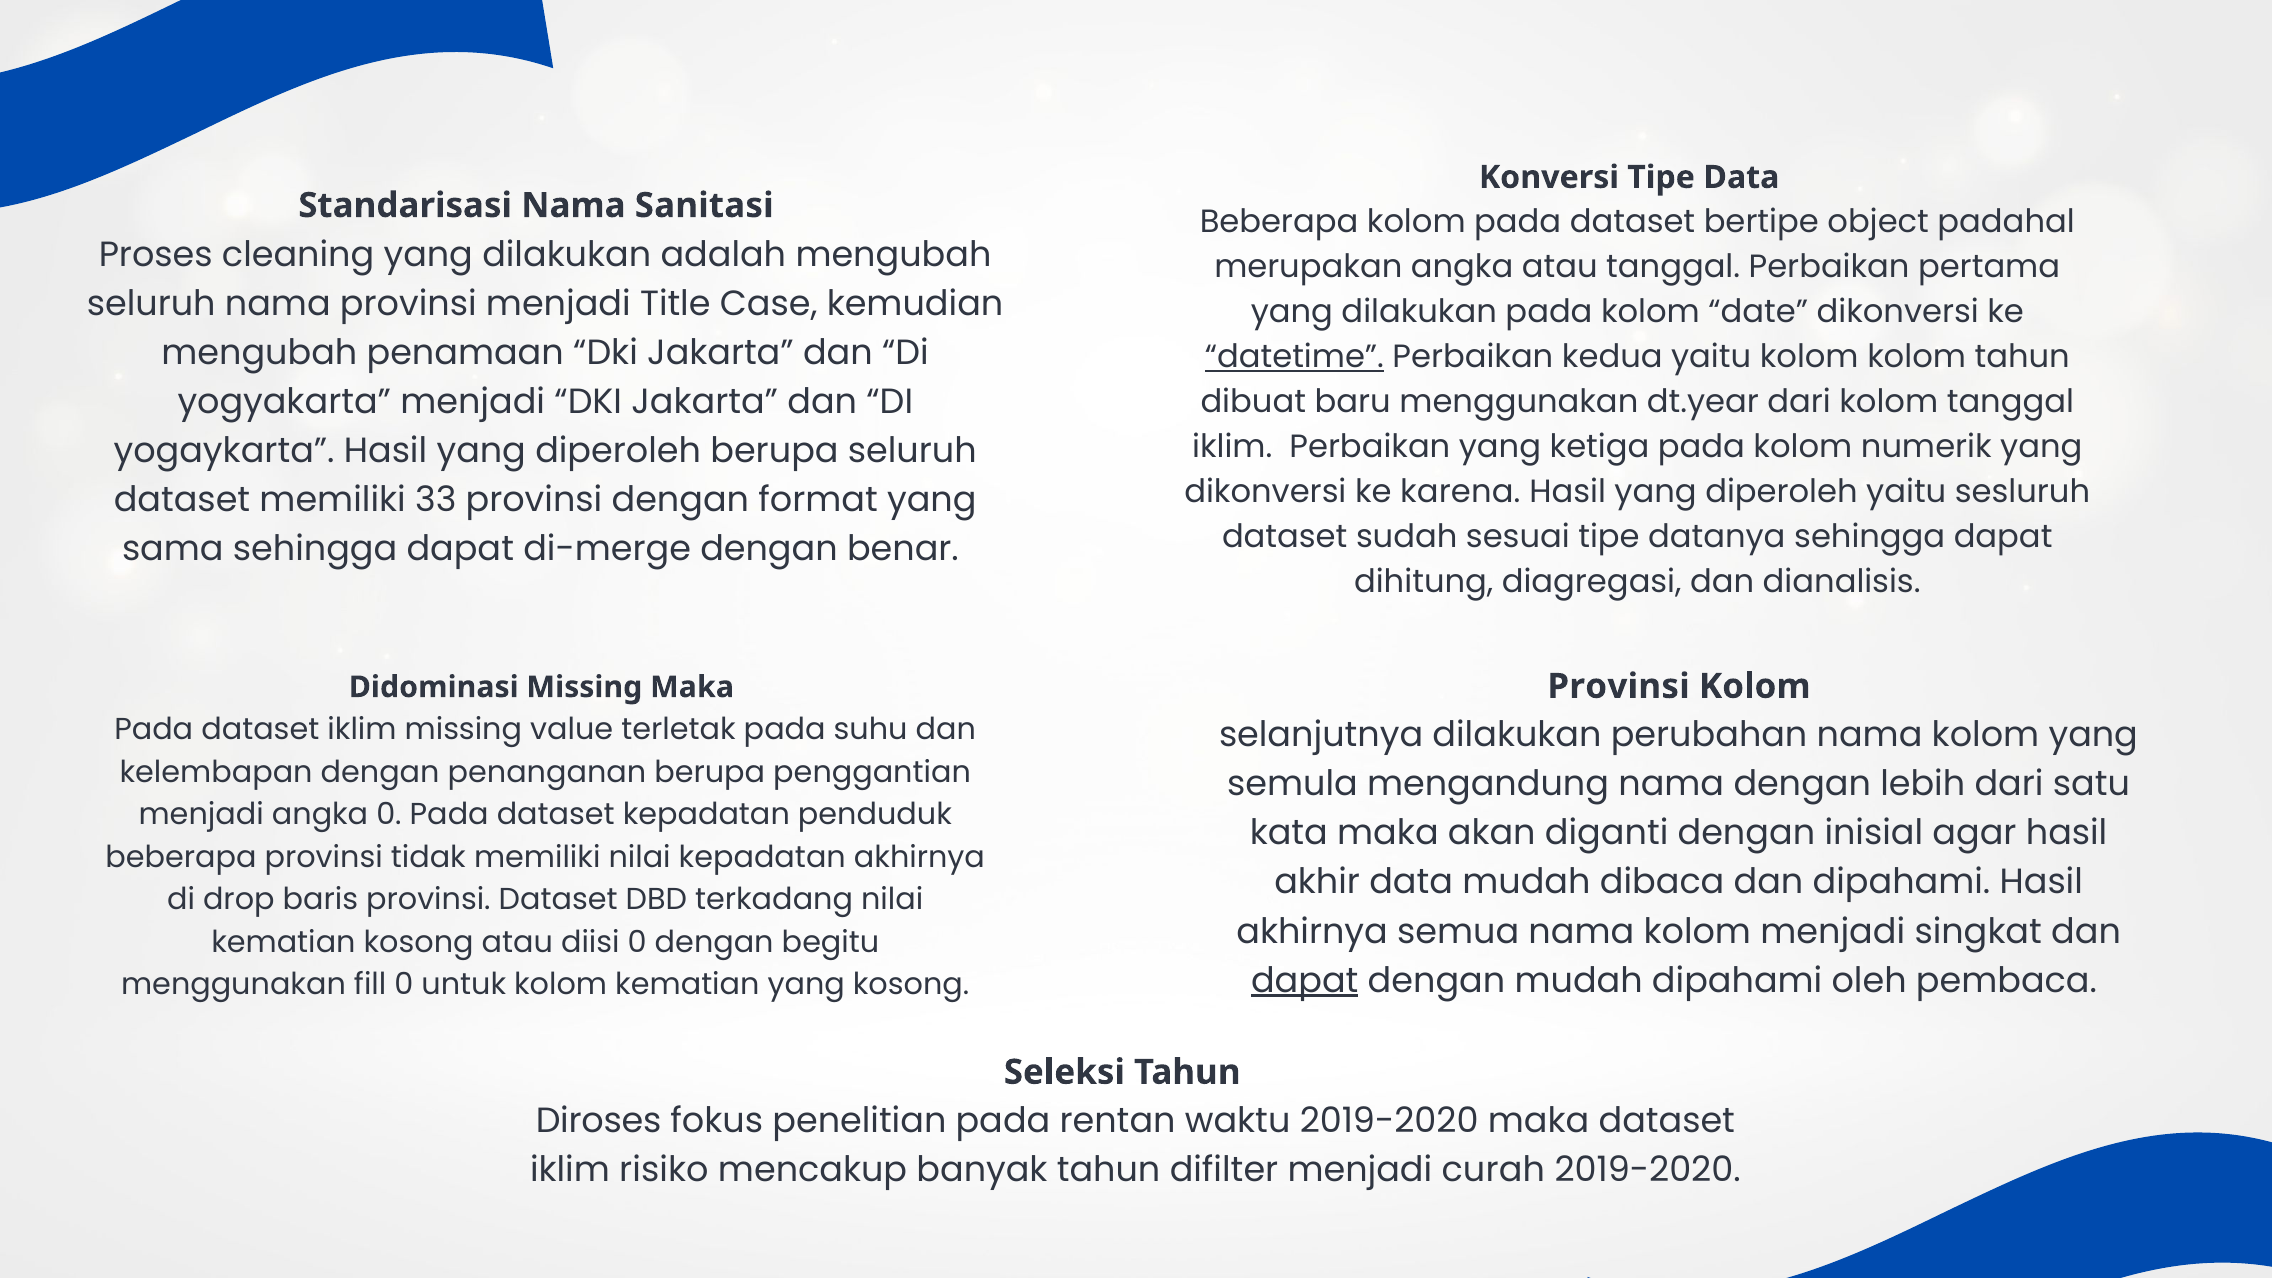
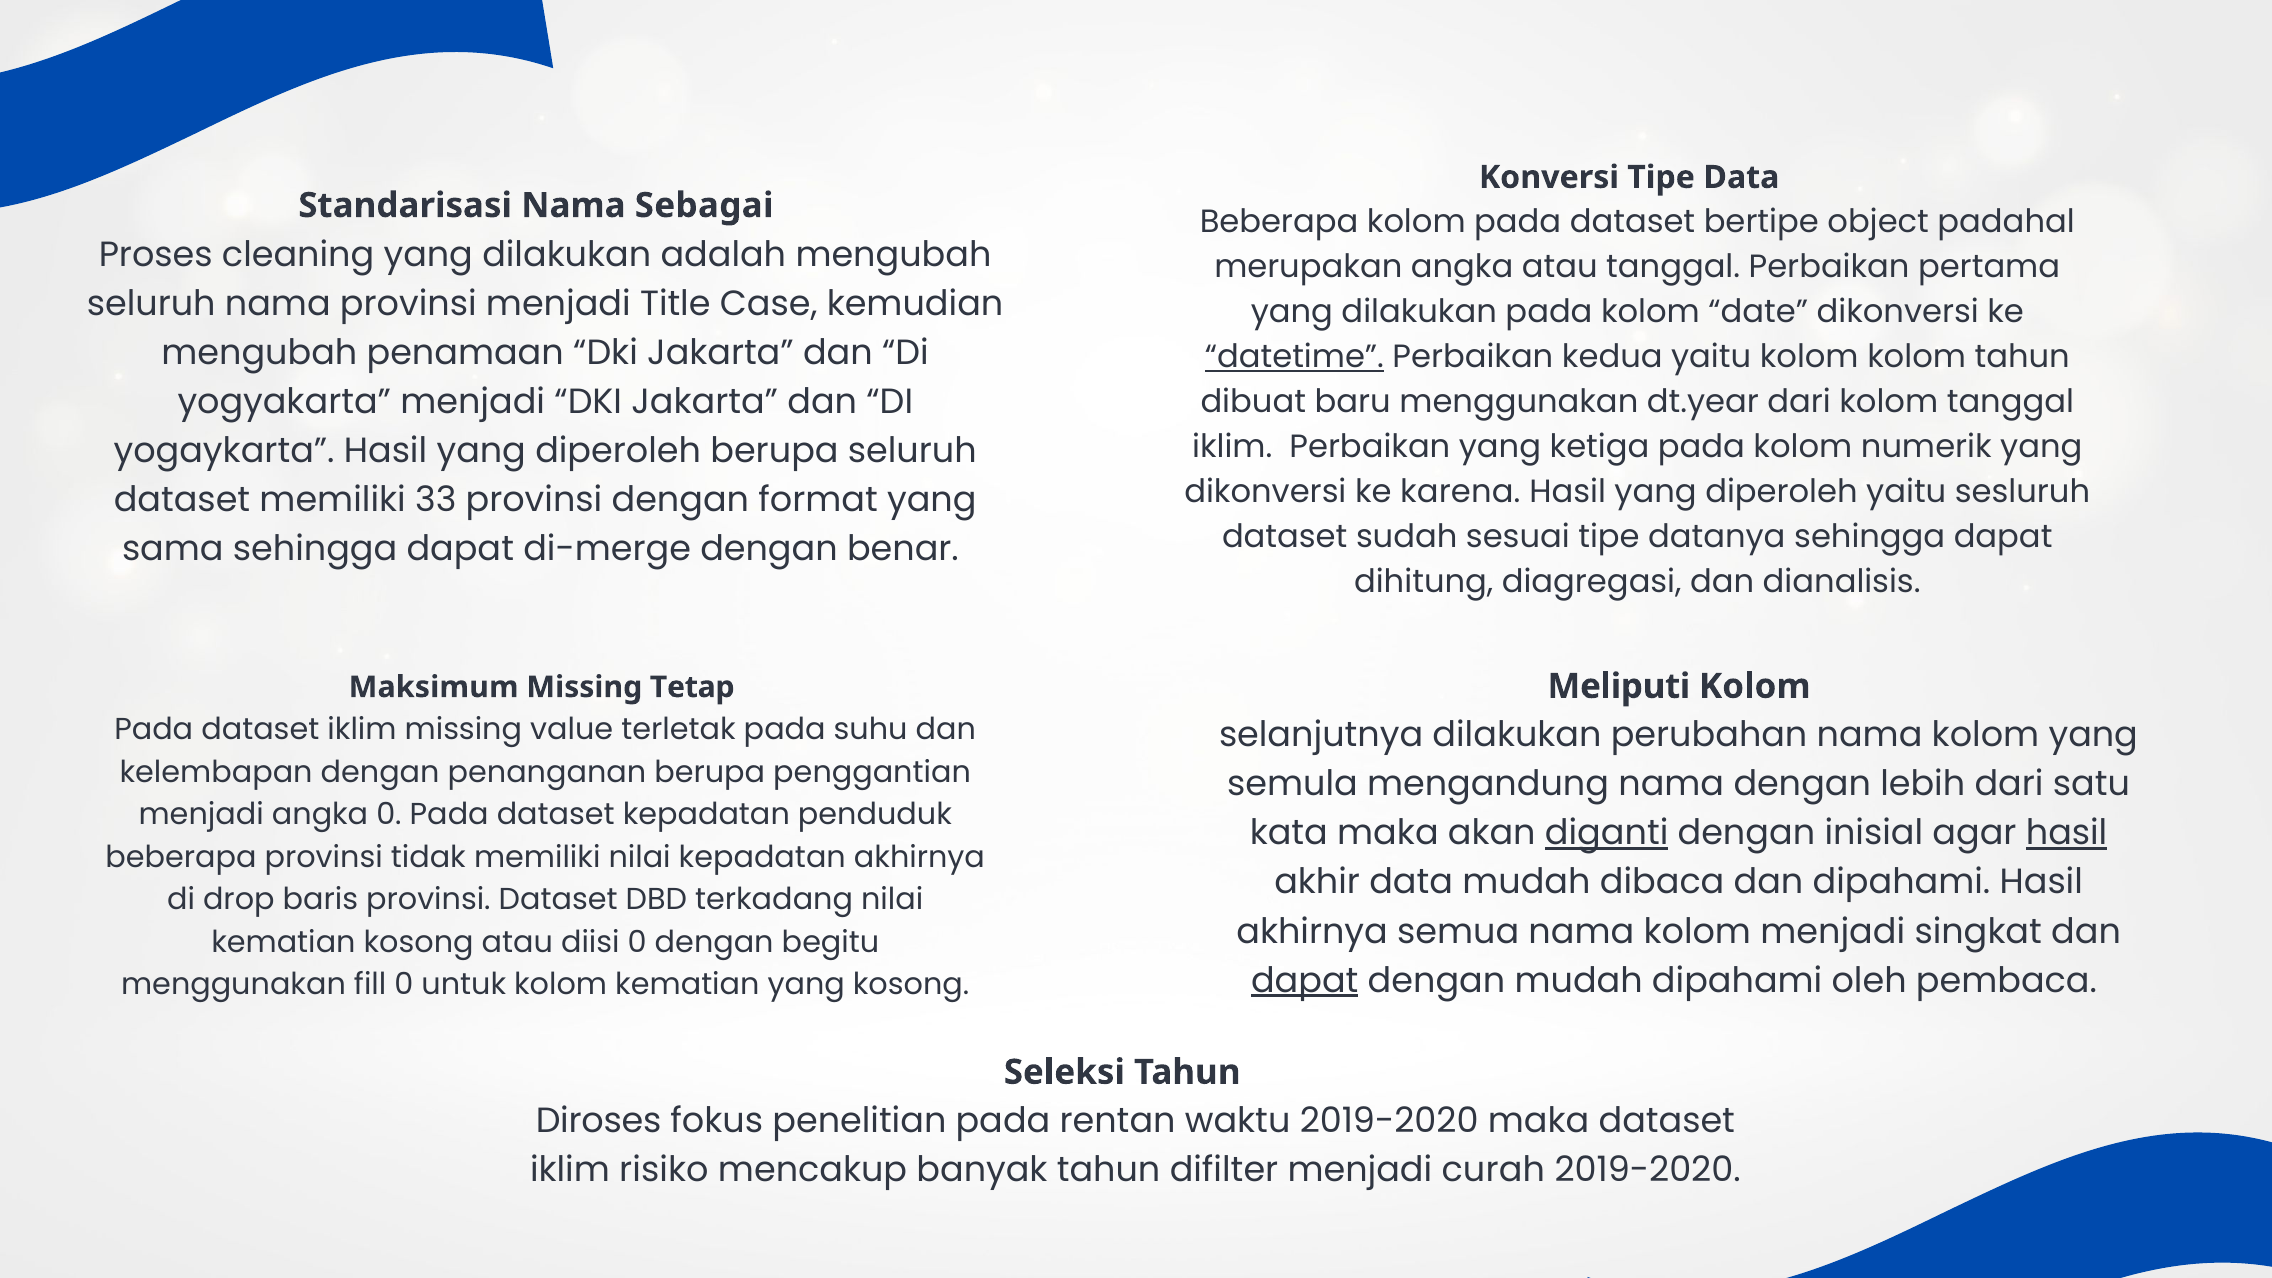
Sanitasi: Sanitasi -> Sebagai
Provinsi at (1619, 686): Provinsi -> Meliputi
Didominasi: Didominasi -> Maksimum
Missing Maka: Maka -> Tetap
diganti underline: none -> present
hasil at (2067, 833) underline: none -> present
